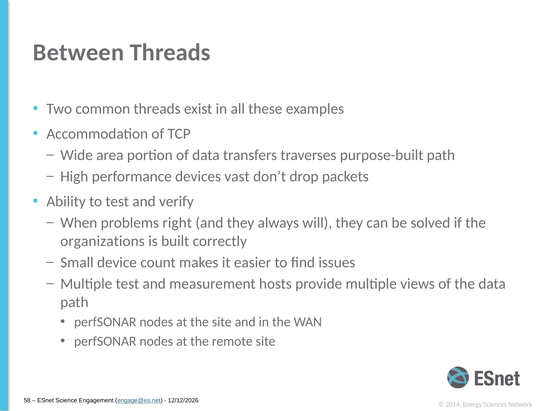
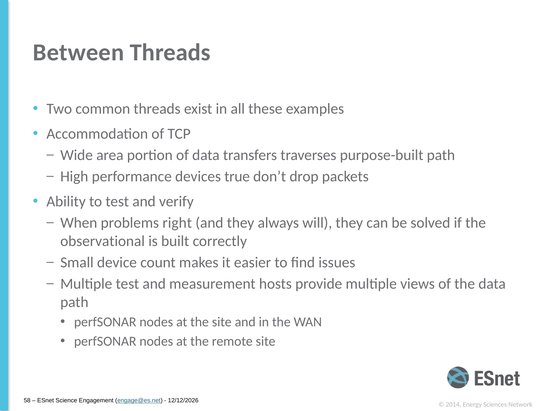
vast: vast -> true
organizations: organizations -> observational
